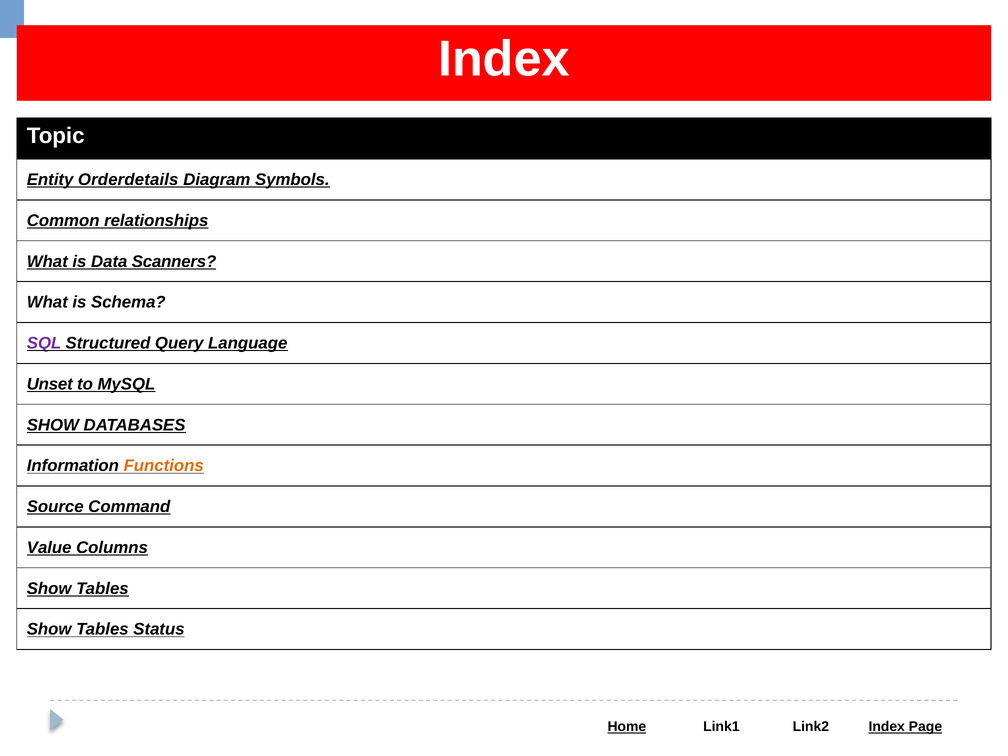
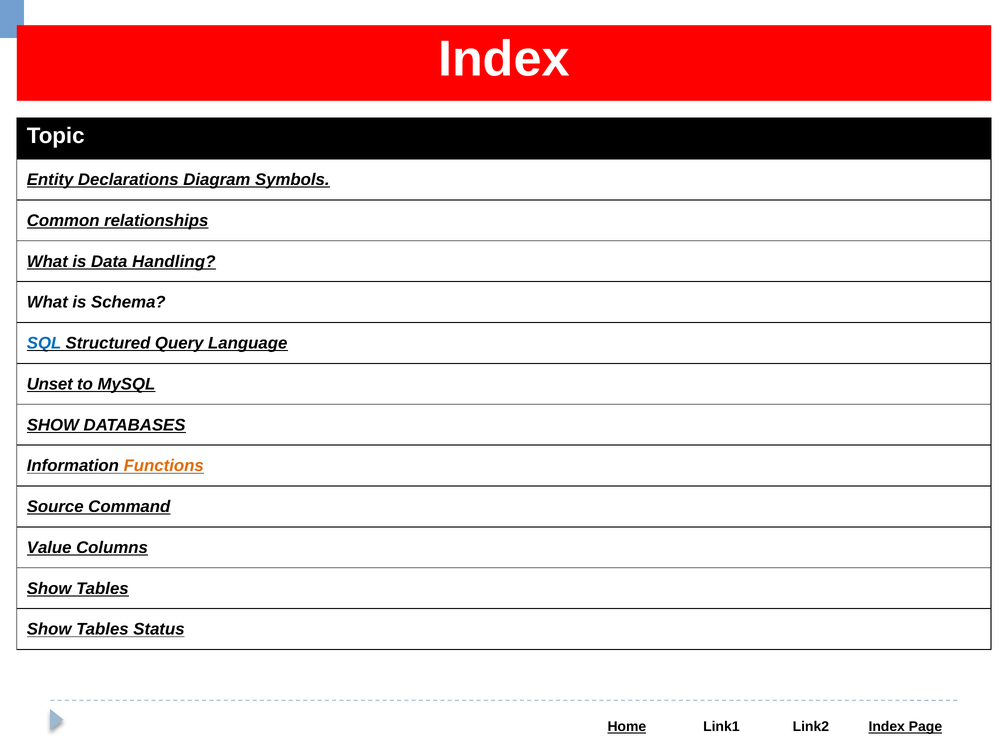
Orderdetails: Orderdetails -> Declarations
Scanners: Scanners -> Handling
SQL colour: purple -> blue
